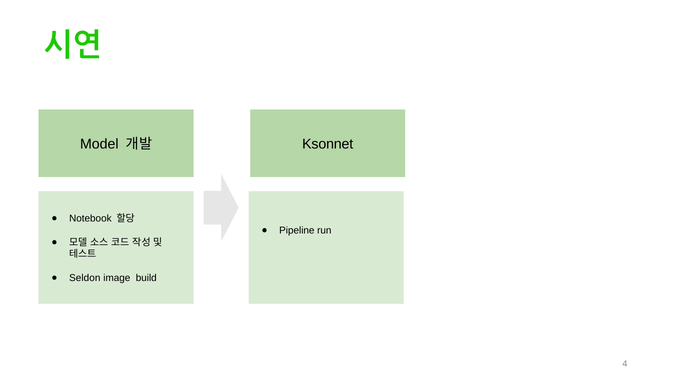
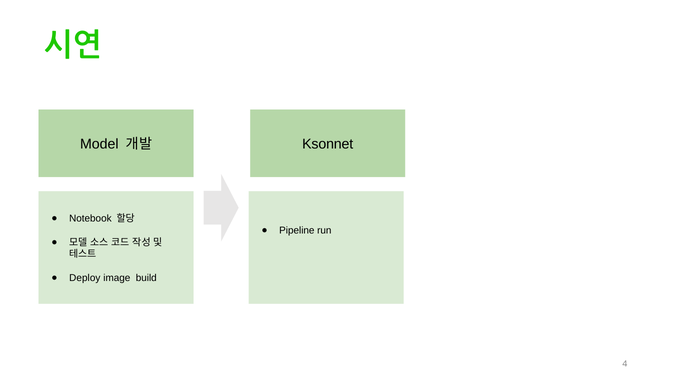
Seldon: Seldon -> Deploy
